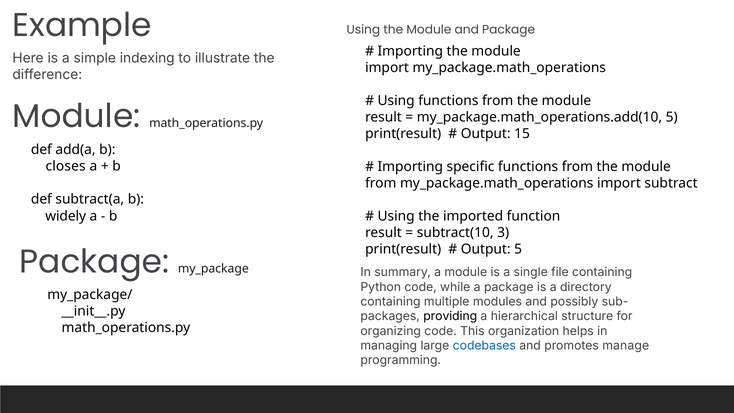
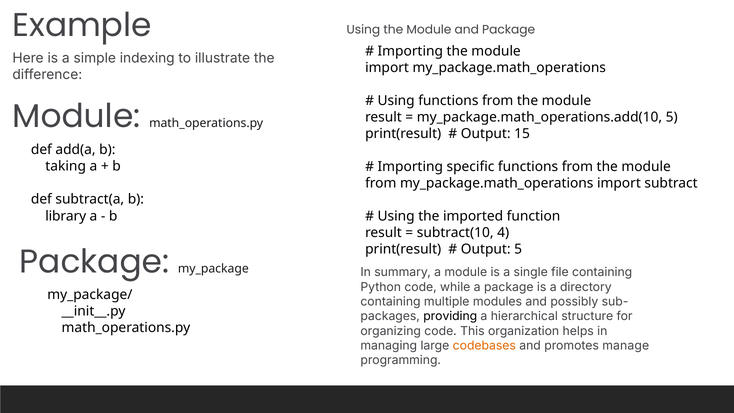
closes: closes -> taking
widely: widely -> library
3: 3 -> 4
codebases colour: blue -> orange
